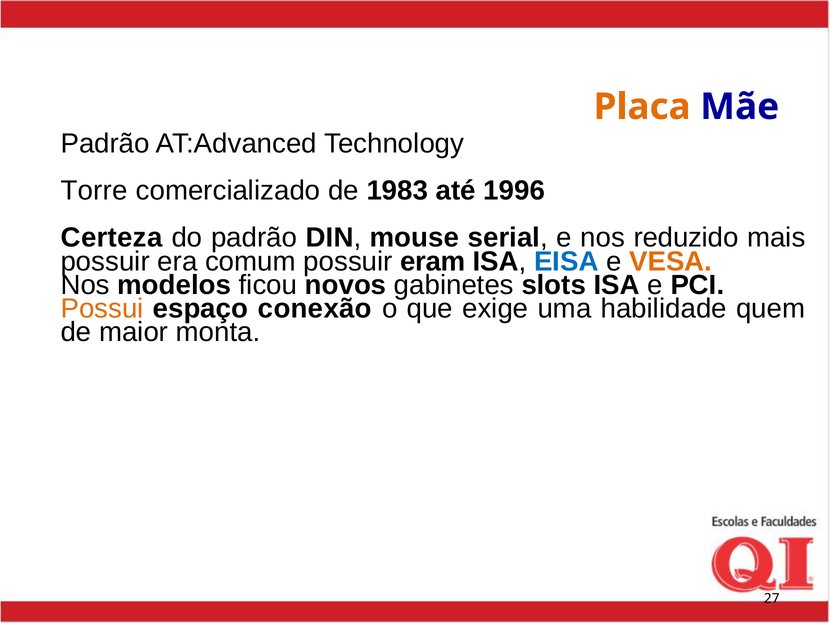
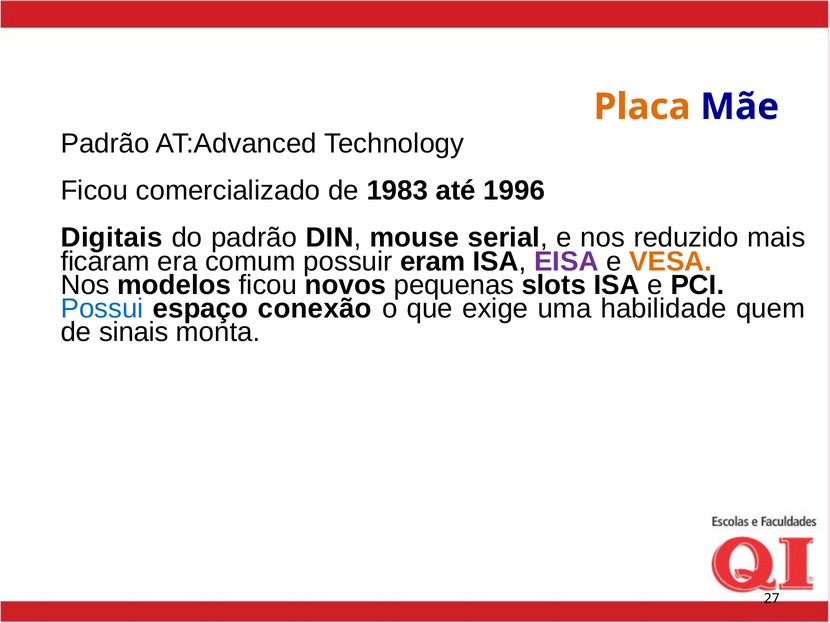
Torre at (94, 190): Torre -> Ficou
Certeza: Certeza -> Digitais
possuir at (105, 261): possuir -> ficaram
EISA colour: blue -> purple
gabinetes: gabinetes -> pequenas
Possui colour: orange -> blue
maior: maior -> sinais
